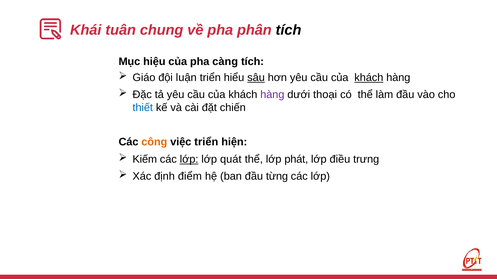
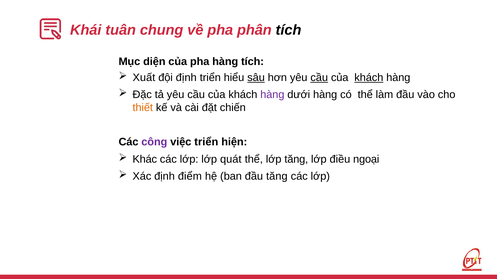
hiệu: hiệu -> diện
pha càng: càng -> hàng
Giáo: Giáo -> Xuất
đội luận: luận -> định
cầu at (319, 78) underline: none -> present
dưới thoại: thoại -> hàng
thiết colour: blue -> orange
công colour: orange -> purple
Kiếm: Kiếm -> Khác
lớp at (189, 160) underline: present -> none
lớp phát: phát -> tăng
trưng: trưng -> ngoại
đầu từng: từng -> tăng
